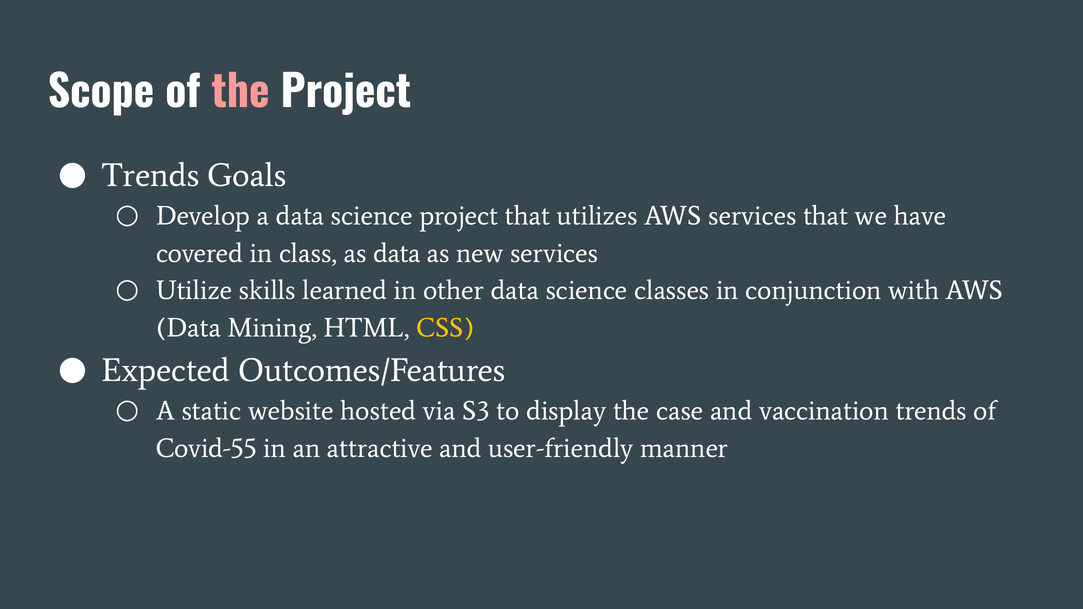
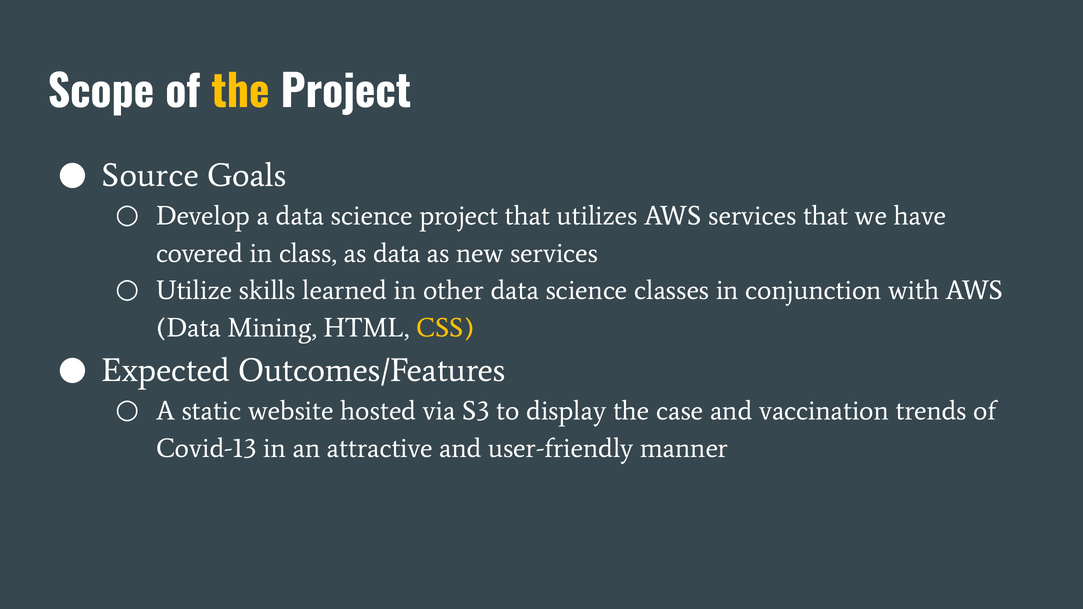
the at (240, 93) colour: pink -> yellow
Trends at (151, 175): Trends -> Source
Covid-55: Covid-55 -> Covid-13
